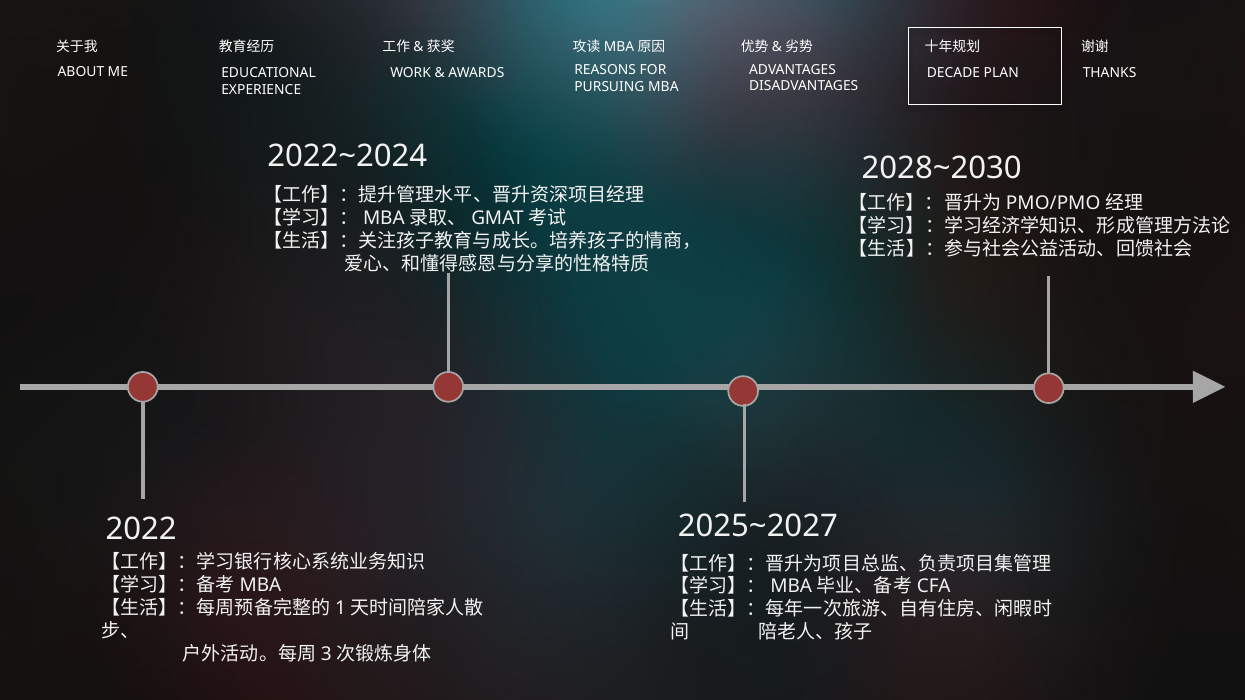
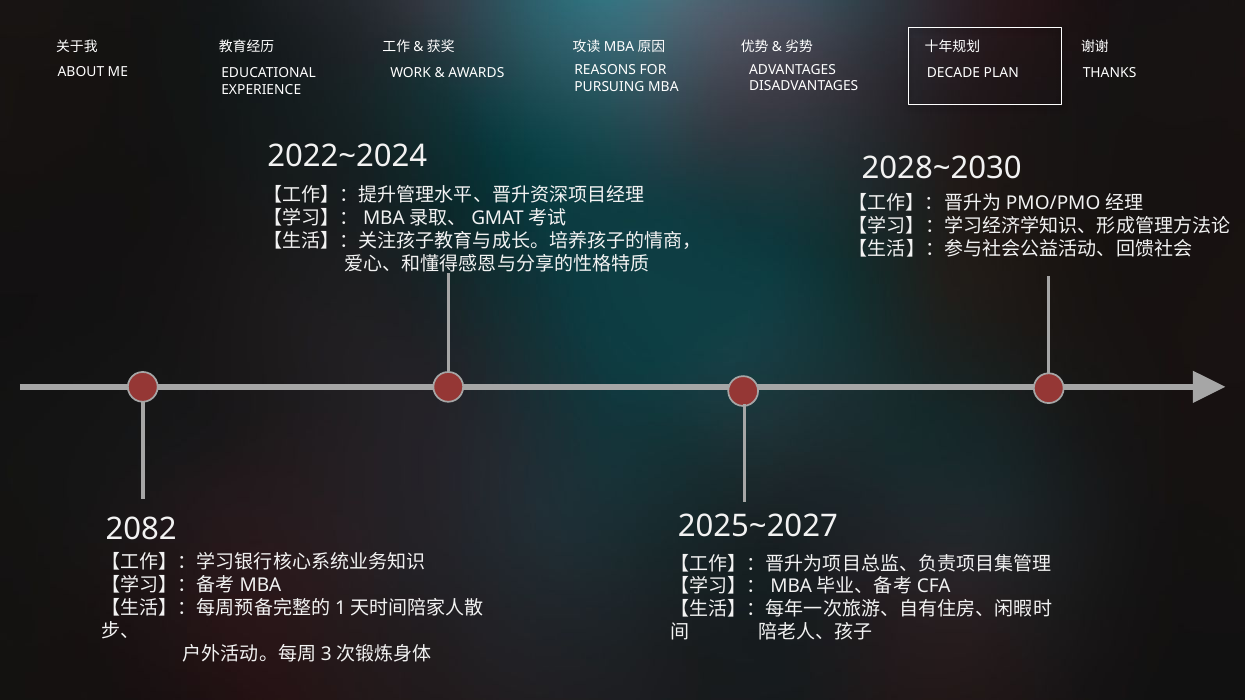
2022: 2022 -> 2082
